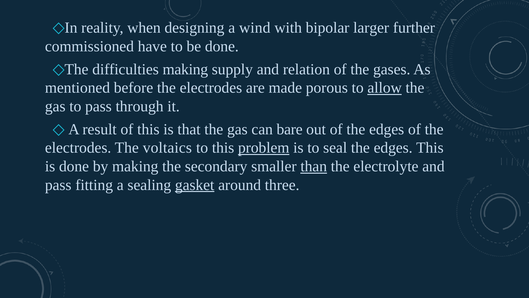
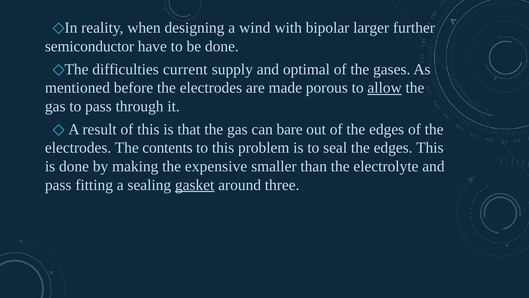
commissioned: commissioned -> semiconductor
difficulties making: making -> current
relation: relation -> optimal
voltaics: voltaics -> contents
problem underline: present -> none
secondary: secondary -> expensive
than underline: present -> none
